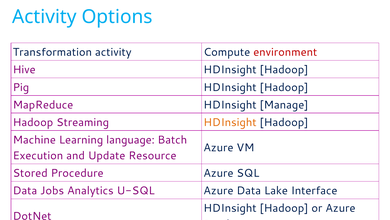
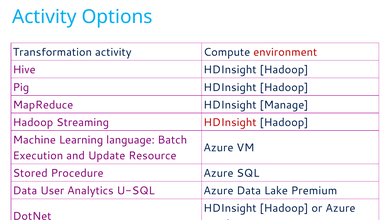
HDInsight at (230, 122) colour: orange -> red
Jobs: Jobs -> User
Interface: Interface -> Premium
